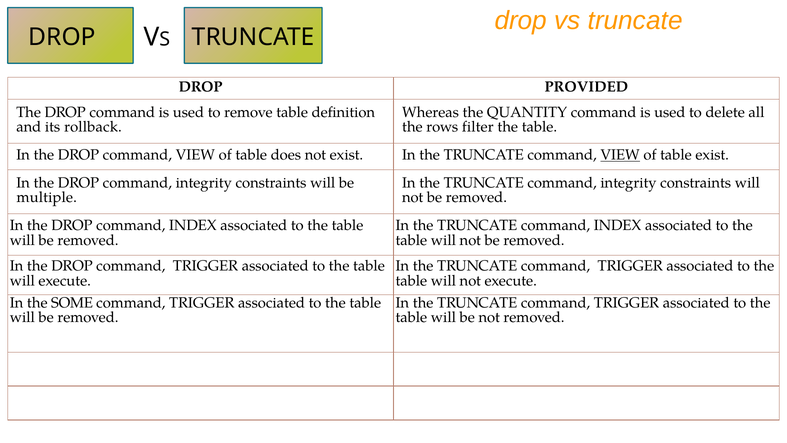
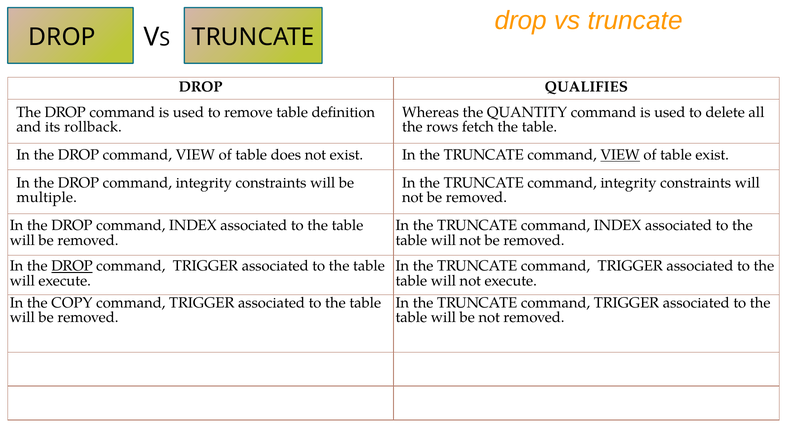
PROVIDED: PROVIDED -> QUALIFIES
filter: filter -> fetch
DROP at (72, 266) underline: none -> present
SOME: SOME -> COPY
